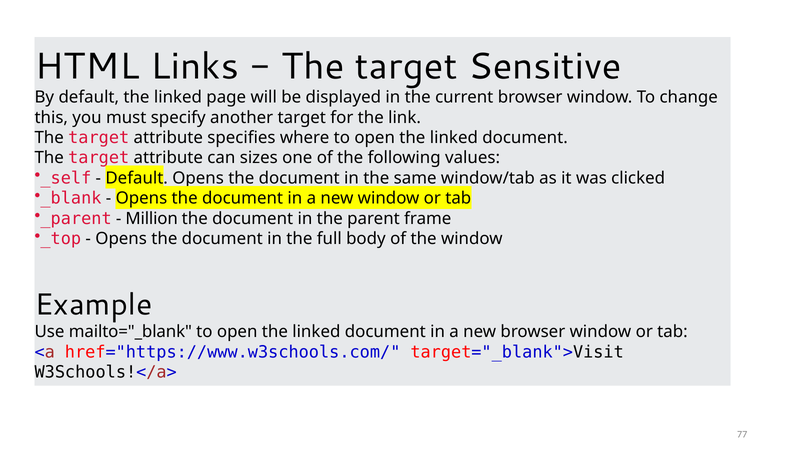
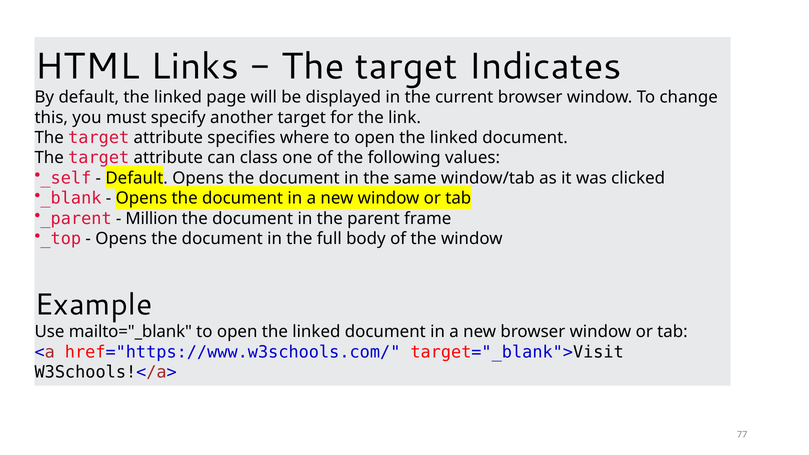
Sensitive: Sensitive -> Indicates
sizes: sizes -> class
